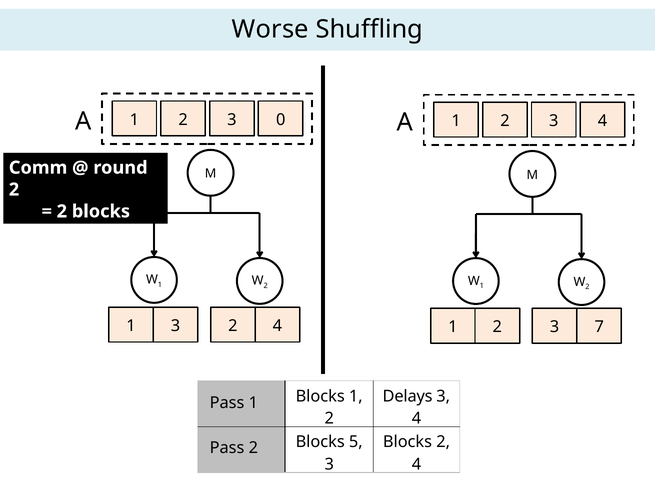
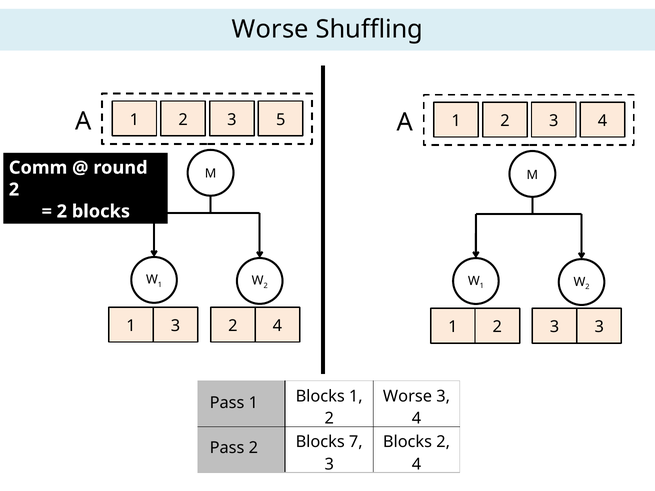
0: 0 -> 5
7 at (599, 327): 7 -> 3
Delays at (408, 396): Delays -> Worse
5: 5 -> 7
